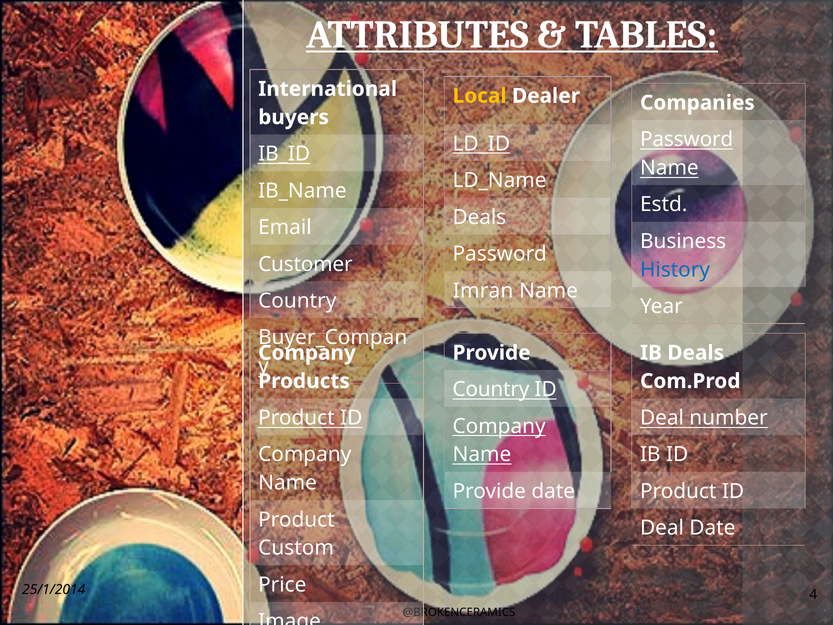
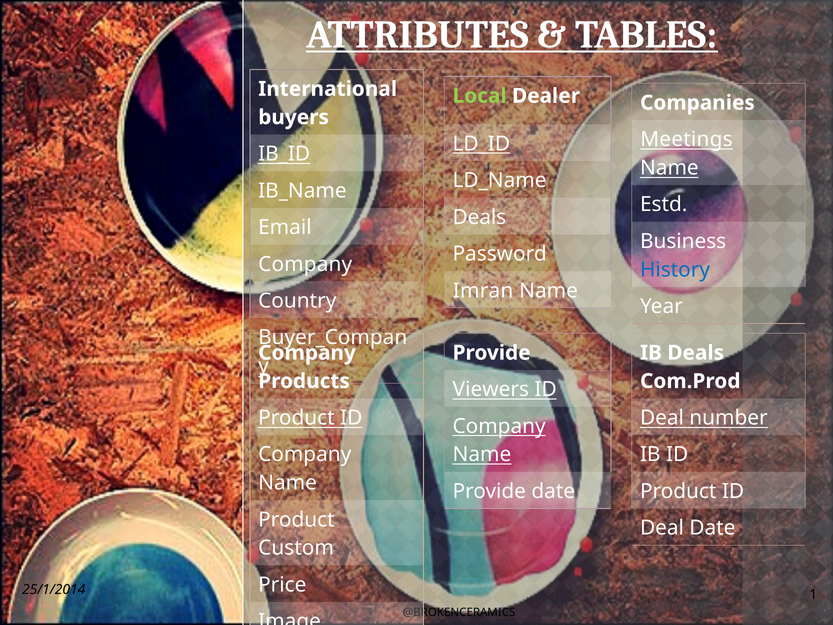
Local colour: yellow -> light green
Password at (687, 139): Password -> Meetings
Customer at (305, 264): Customer -> Company
Country at (491, 389): Country -> Viewers
4: 4 -> 1
